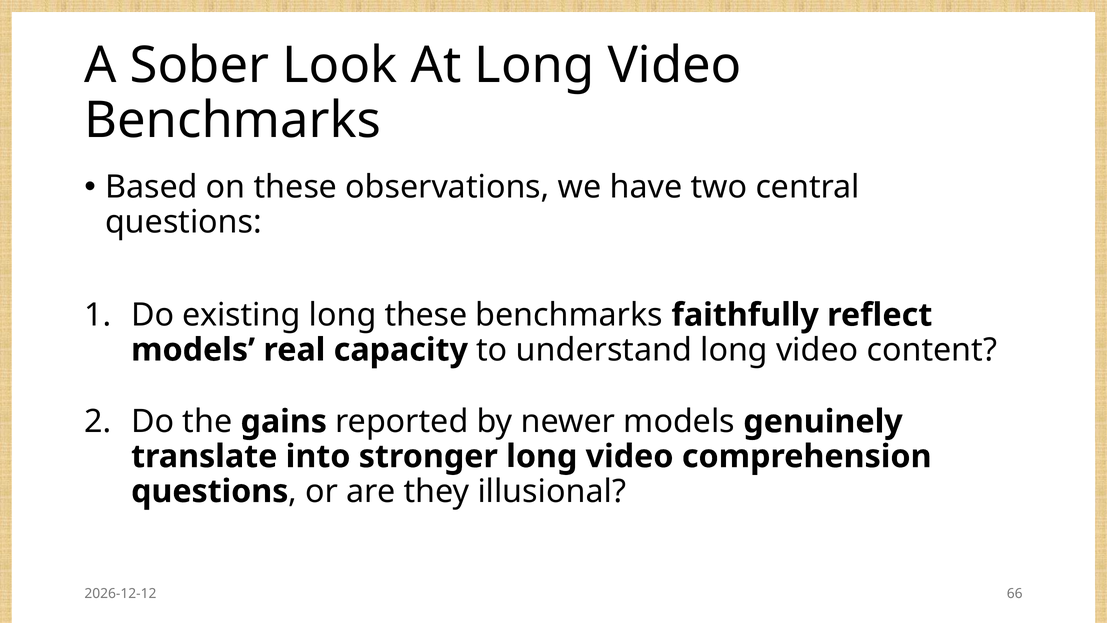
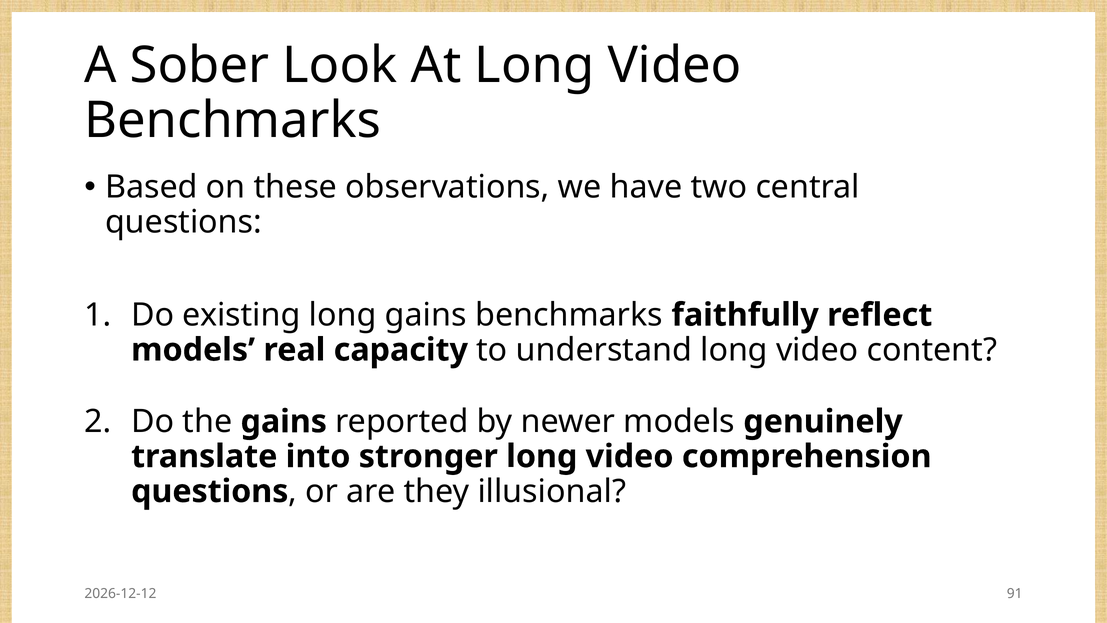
long these: these -> gains
66: 66 -> 91
